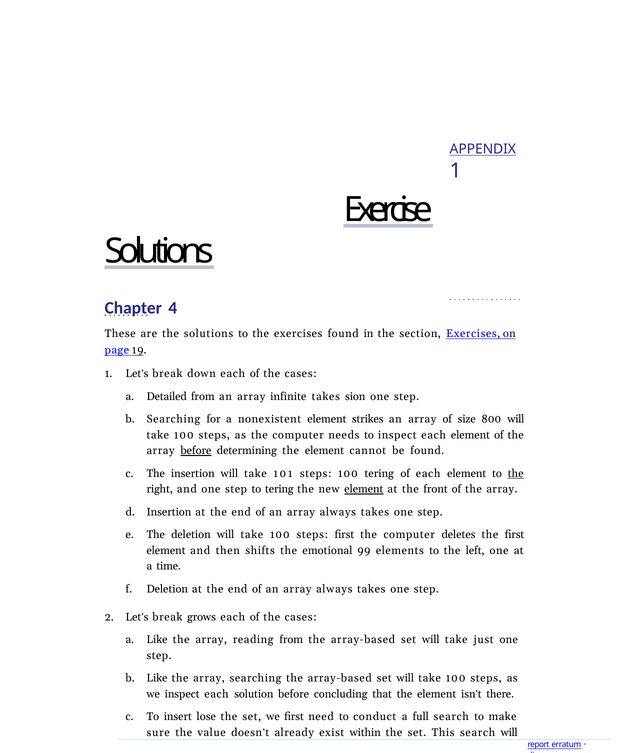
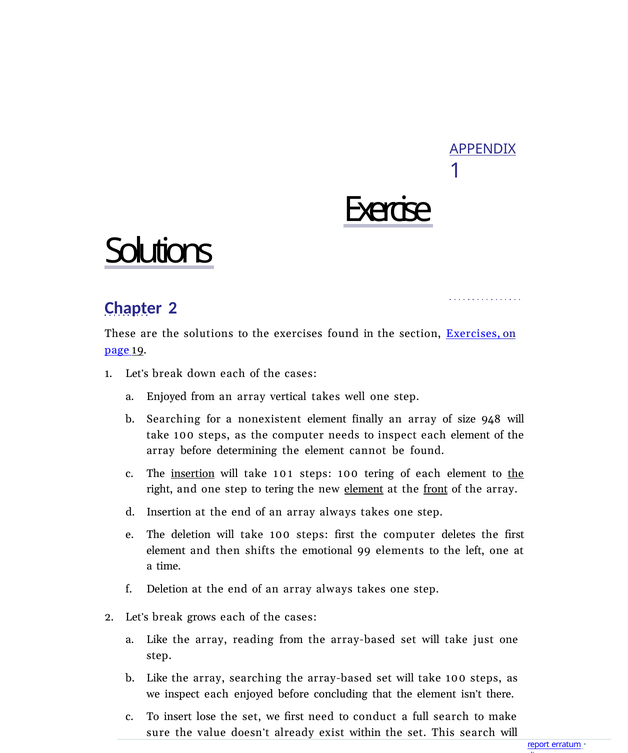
Chapter 4: 4 -> 2
a Detailed: Detailed -> Enjoyed
infinite: infinite -> vertical
sion: sion -> well
strikes: strikes -> finally
800: 800 -> 948
before at (196, 451) underline: present -> none
insertion at (193, 474) underline: none -> present
front underline: none -> present
each solution: solution -> enjoyed
